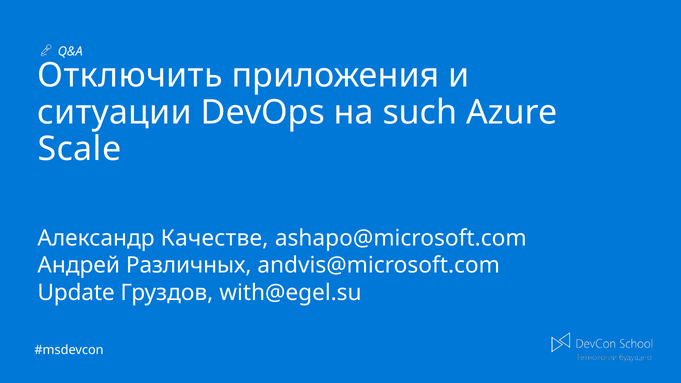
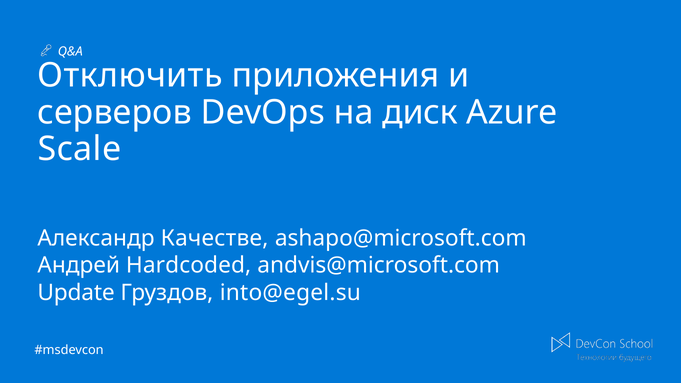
ситуации: ситуации -> серверов
such: such -> диск
Различных: Различных -> Hardcoded
with@egel.su: with@egel.su -> into@egel.su
